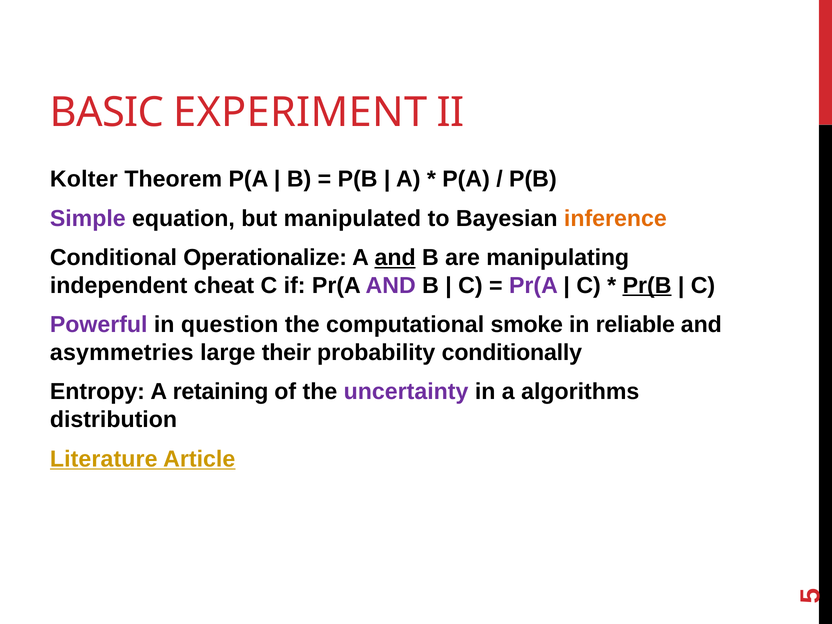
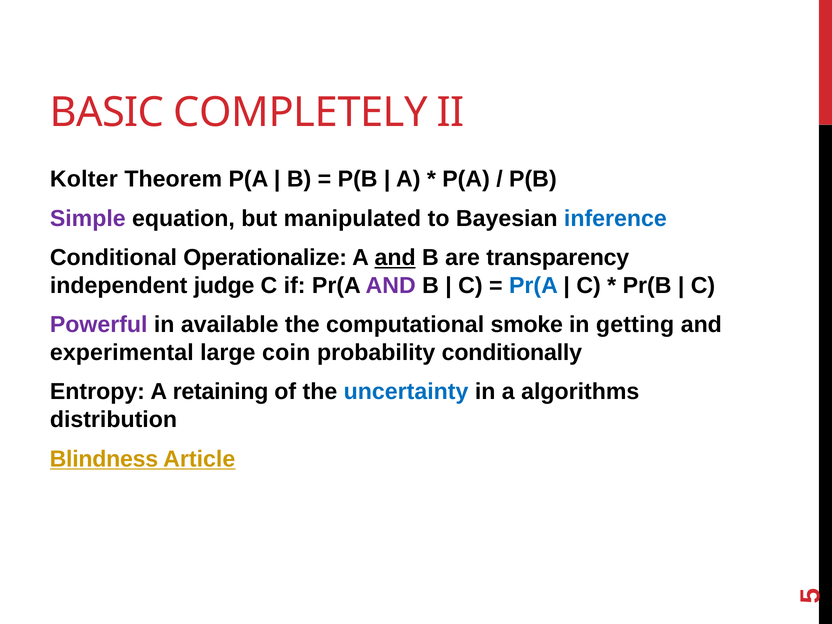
EXPERIMENT: EXPERIMENT -> COMPLETELY
inference colour: orange -> blue
manipulating: manipulating -> transparency
cheat: cheat -> judge
Pr(A at (533, 285) colour: purple -> blue
Pr(B underline: present -> none
question: question -> available
reliable: reliable -> getting
asymmetries: asymmetries -> experimental
their: their -> coin
uncertainty colour: purple -> blue
Literature: Literature -> Blindness
